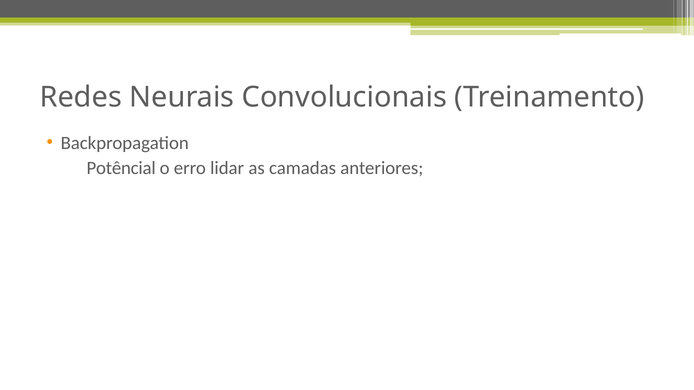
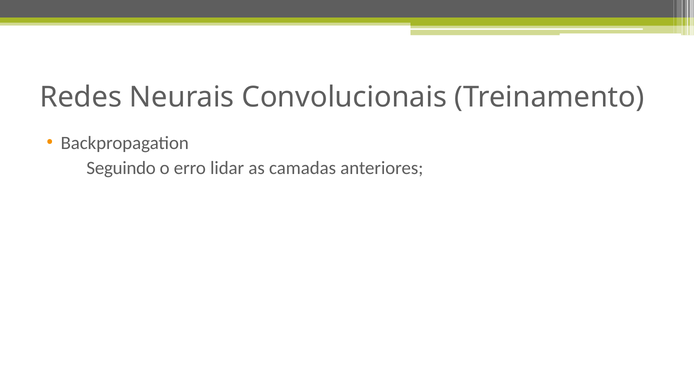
Potêncial: Potêncial -> Seguindo
